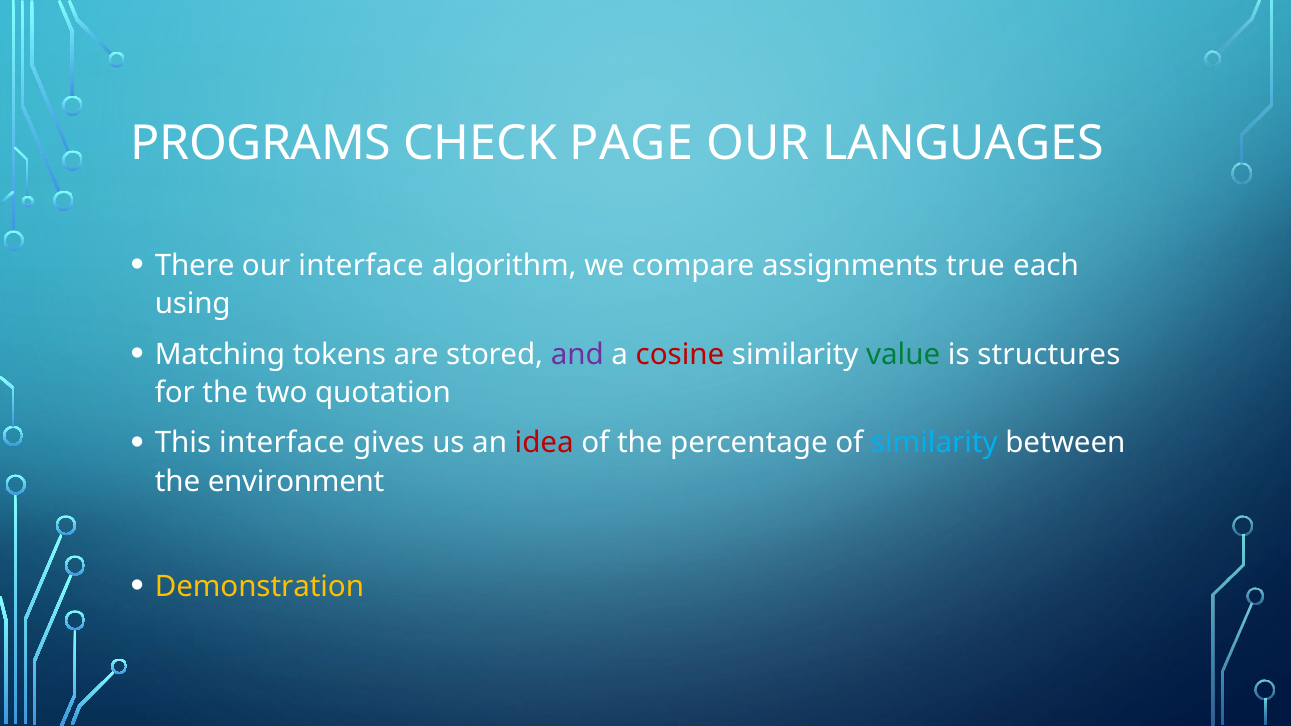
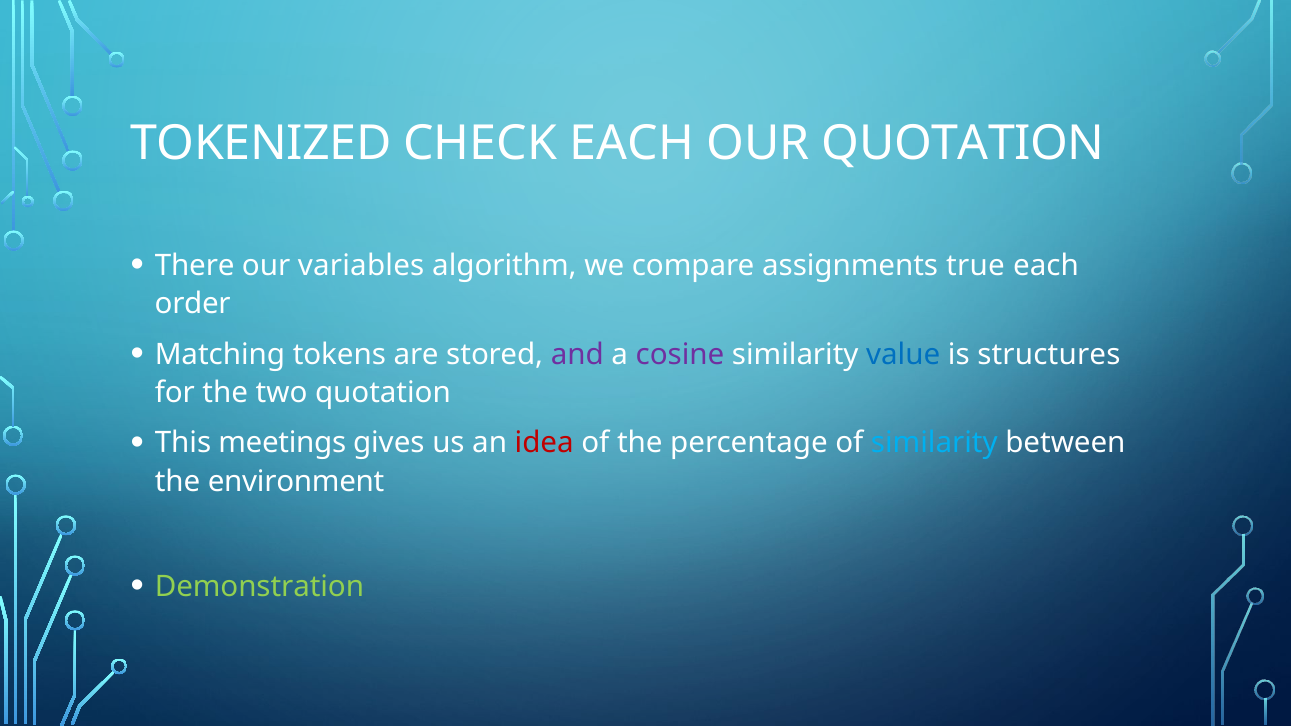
PROGRAMS: PROGRAMS -> TOKENIZED
CHECK PAGE: PAGE -> EACH
OUR LANGUAGES: LANGUAGES -> QUOTATION
our interface: interface -> variables
using: using -> order
cosine colour: red -> purple
value colour: green -> blue
This interface: interface -> meetings
Demonstration colour: yellow -> light green
